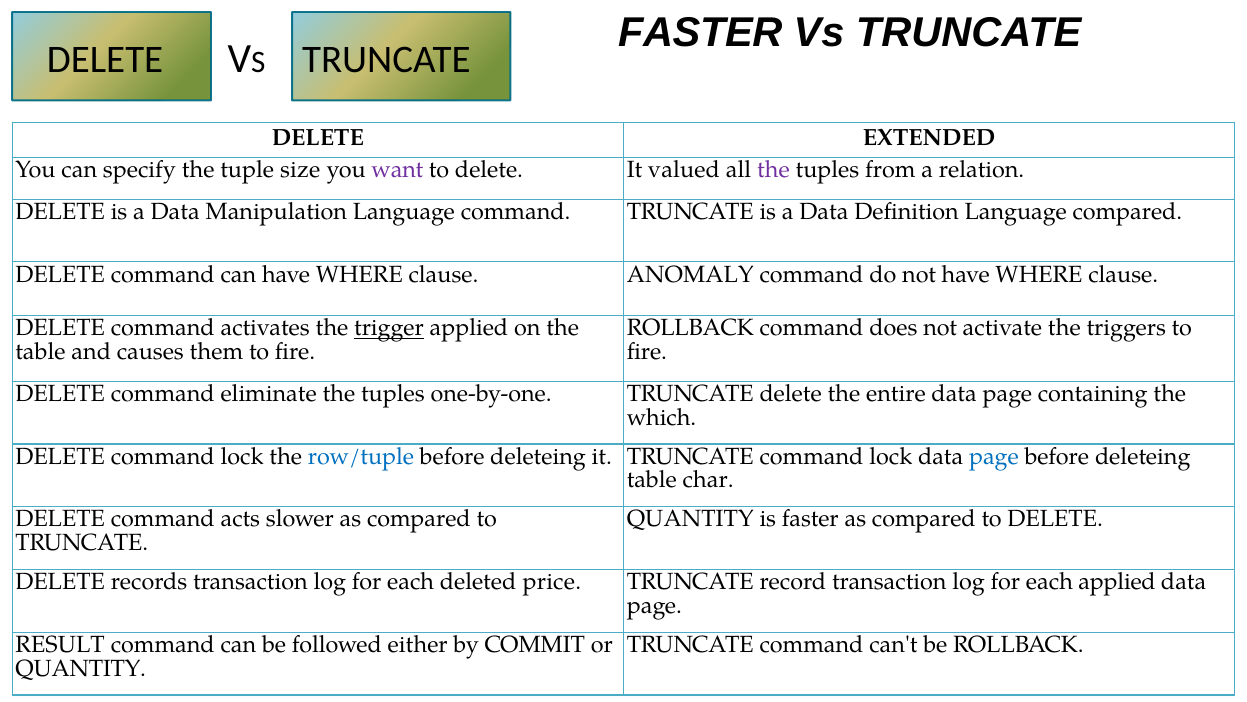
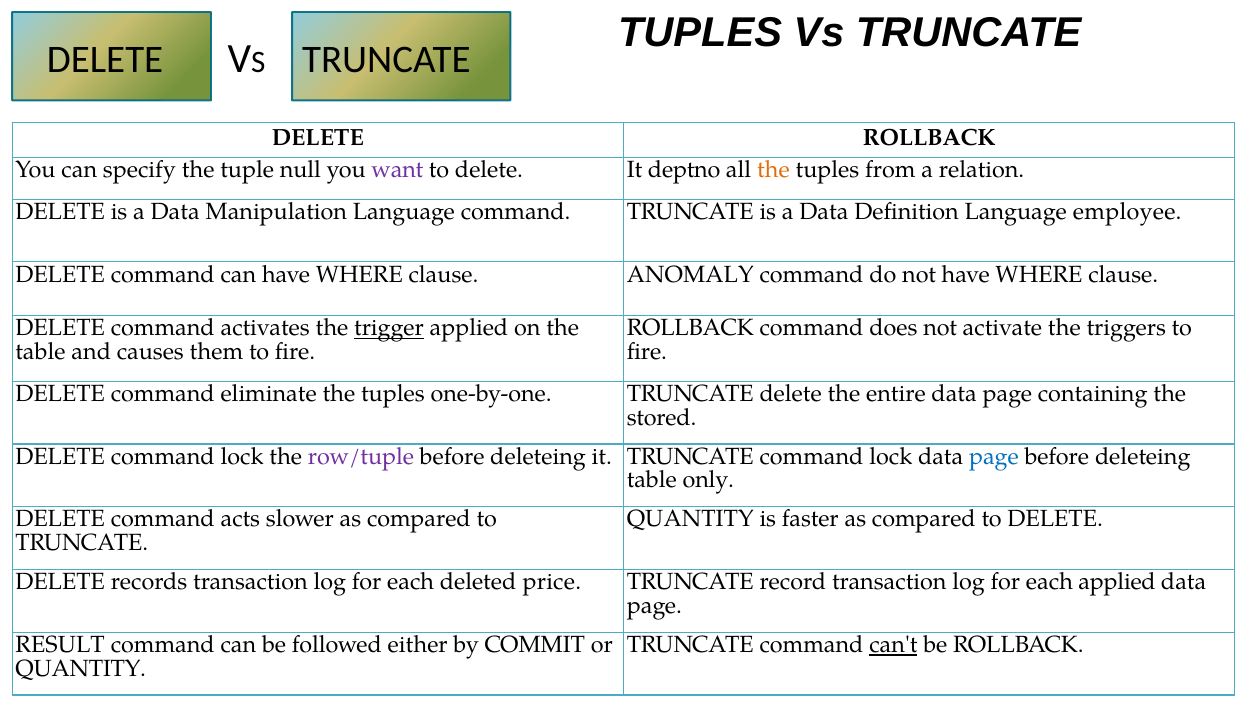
FASTER at (700, 32): FASTER -> TUPLES
DELETE EXTENDED: EXTENDED -> ROLLBACK
size: size -> null
valued: valued -> deptno
the at (773, 170) colour: purple -> orange
Language compared: compared -> employee
which: which -> stored
row/tuple colour: blue -> purple
char: char -> only
can't underline: none -> present
